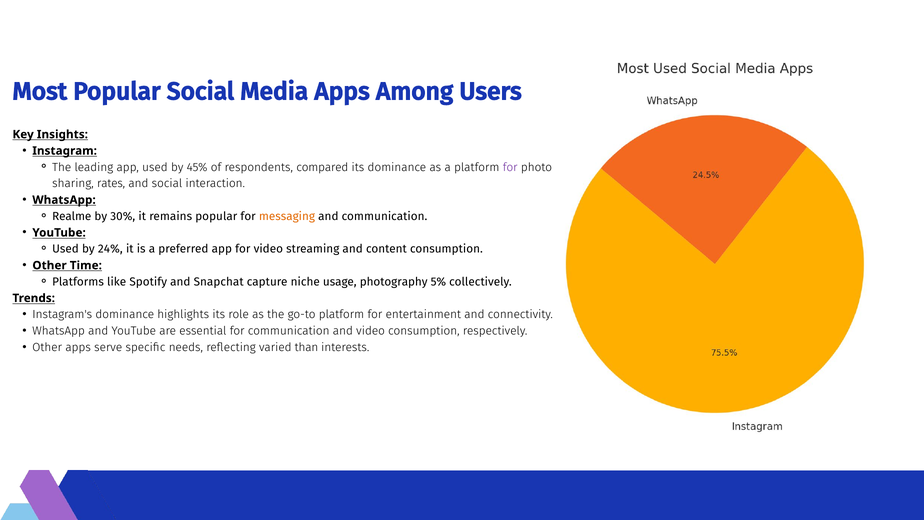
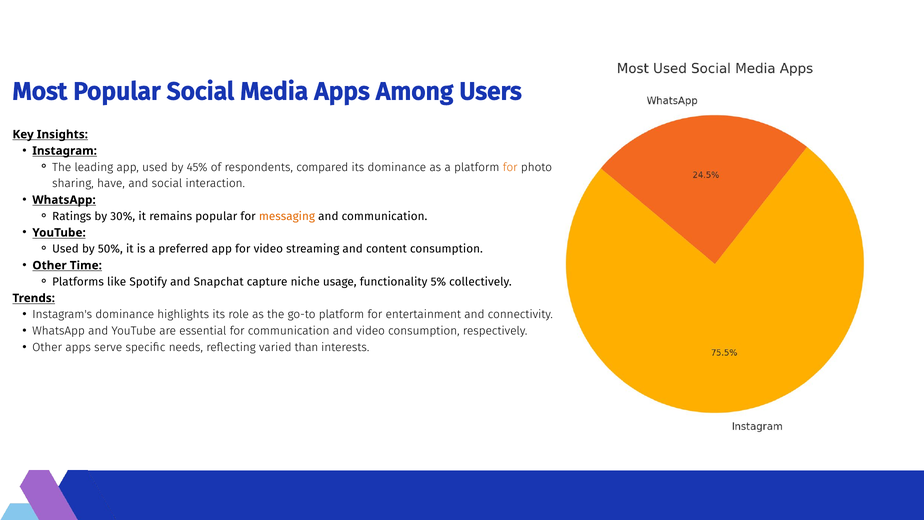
for at (510, 167) colour: purple -> orange
rates: rates -> have
Realme: Realme -> Ratings
24%: 24% -> 50%
photography: photography -> functionality
